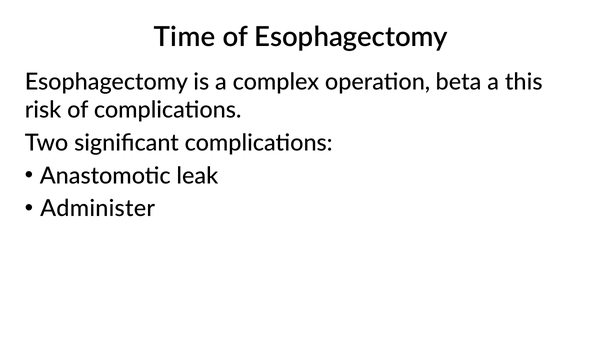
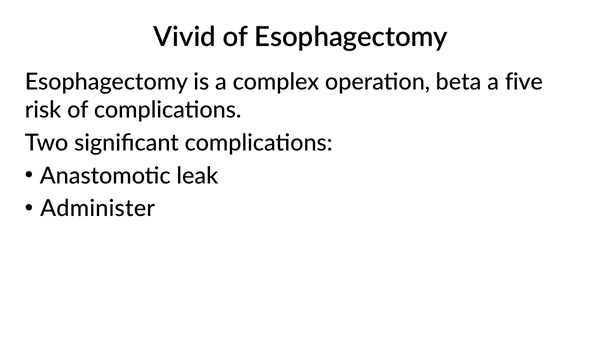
Time: Time -> Vivid
this: this -> five
